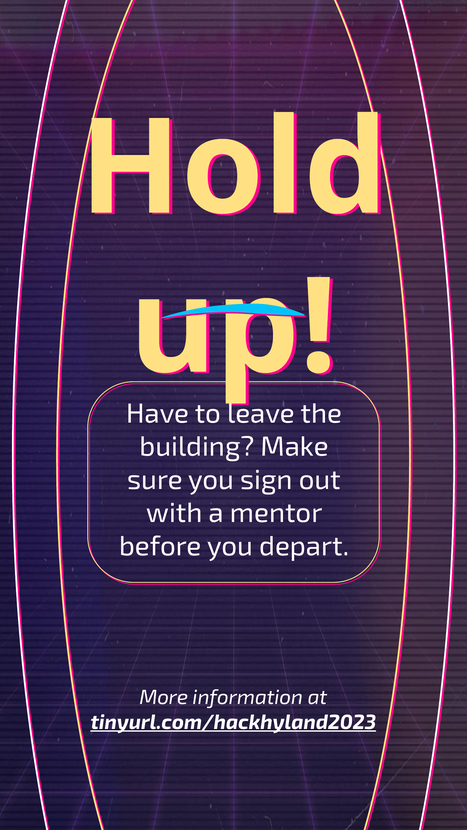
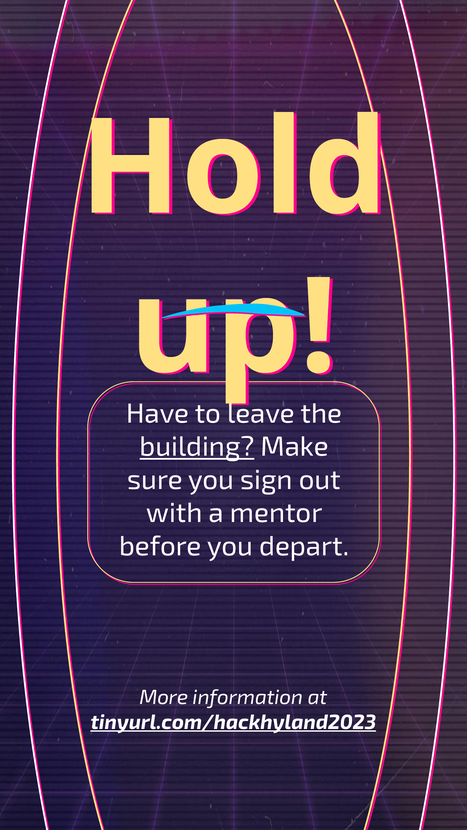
building underline: none -> present
